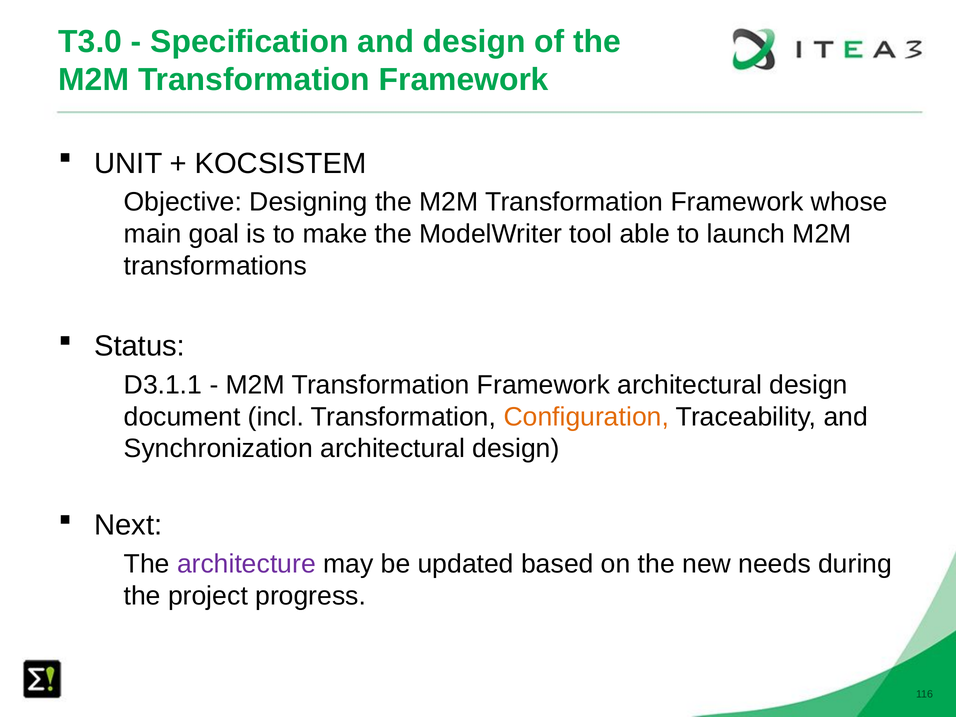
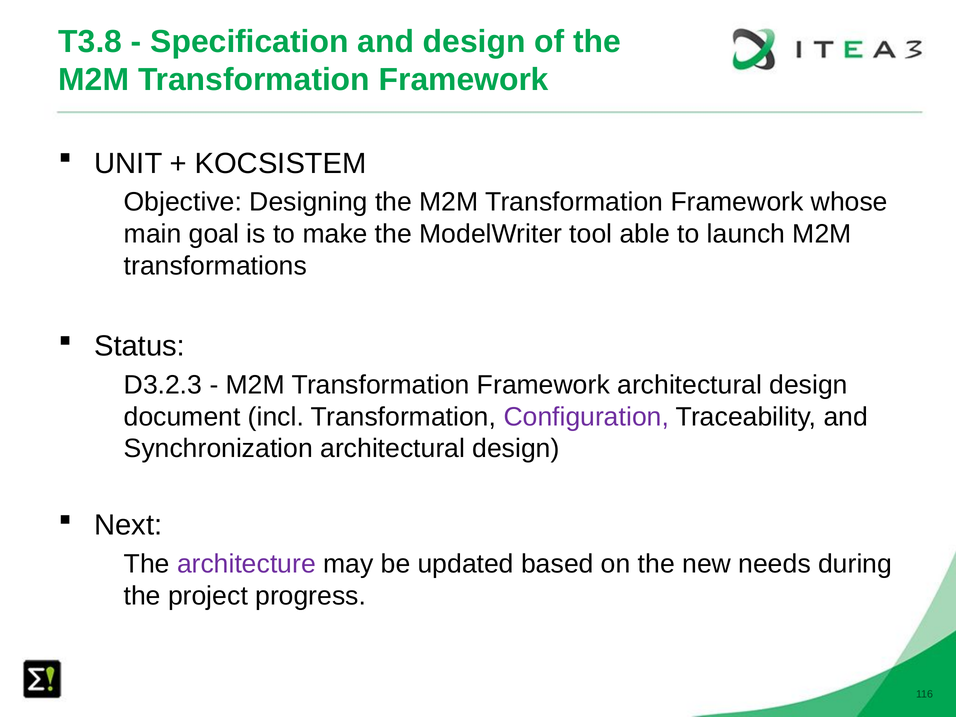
T3.0: T3.0 -> T3.8
D3.1.1: D3.1.1 -> D3.2.3
Configuration colour: orange -> purple
